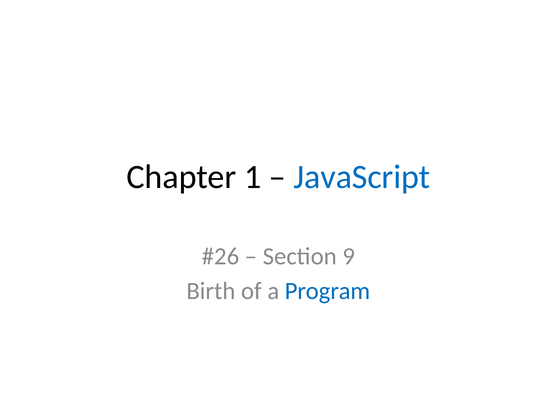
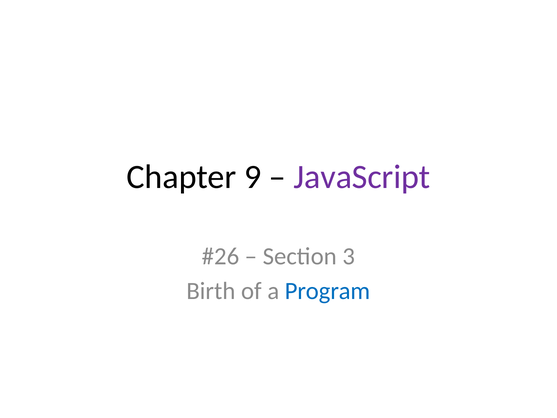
1: 1 -> 9
JavaScript colour: blue -> purple
9: 9 -> 3
